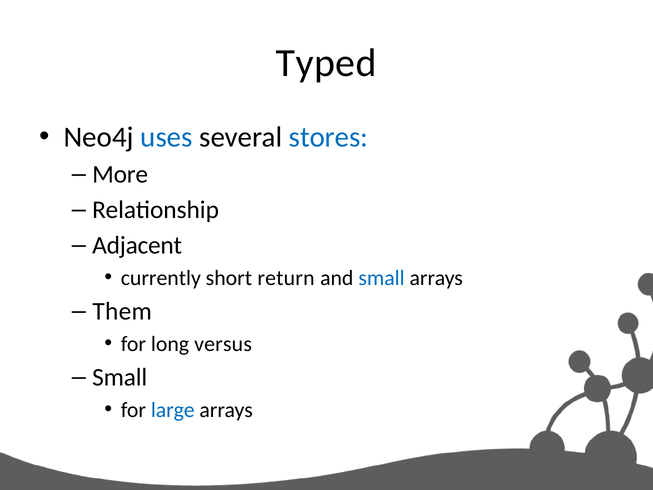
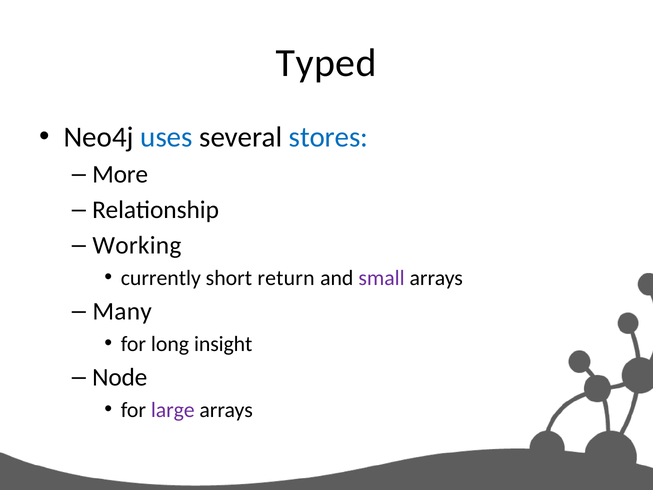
Adjacent: Adjacent -> Working
small at (382, 278) colour: blue -> purple
Them: Them -> Many
versus: versus -> insight
Small at (120, 377): Small -> Node
large colour: blue -> purple
